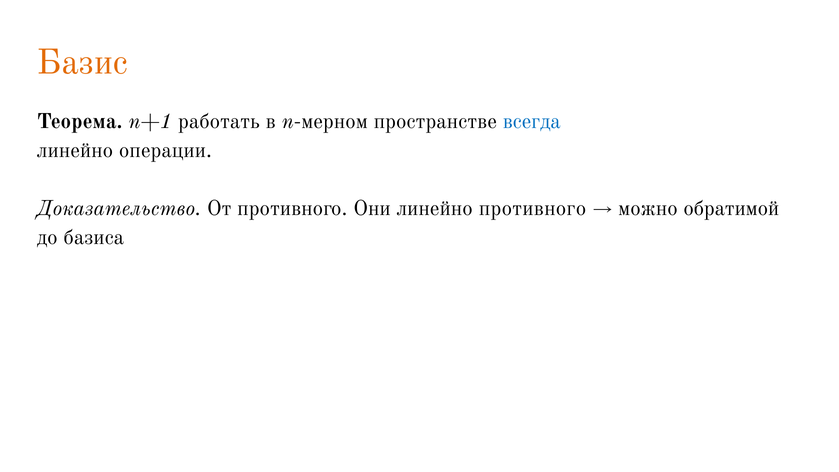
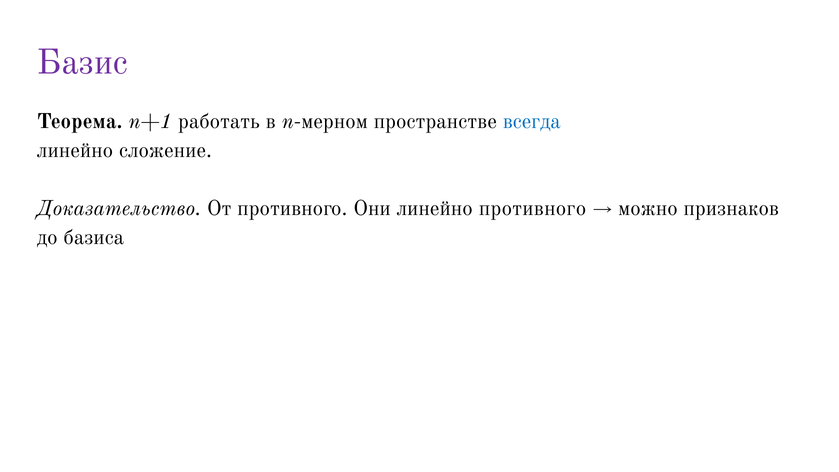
Базис colour: orange -> purple
операции: операции -> сложение
обратимой: обратимой -> признаков
